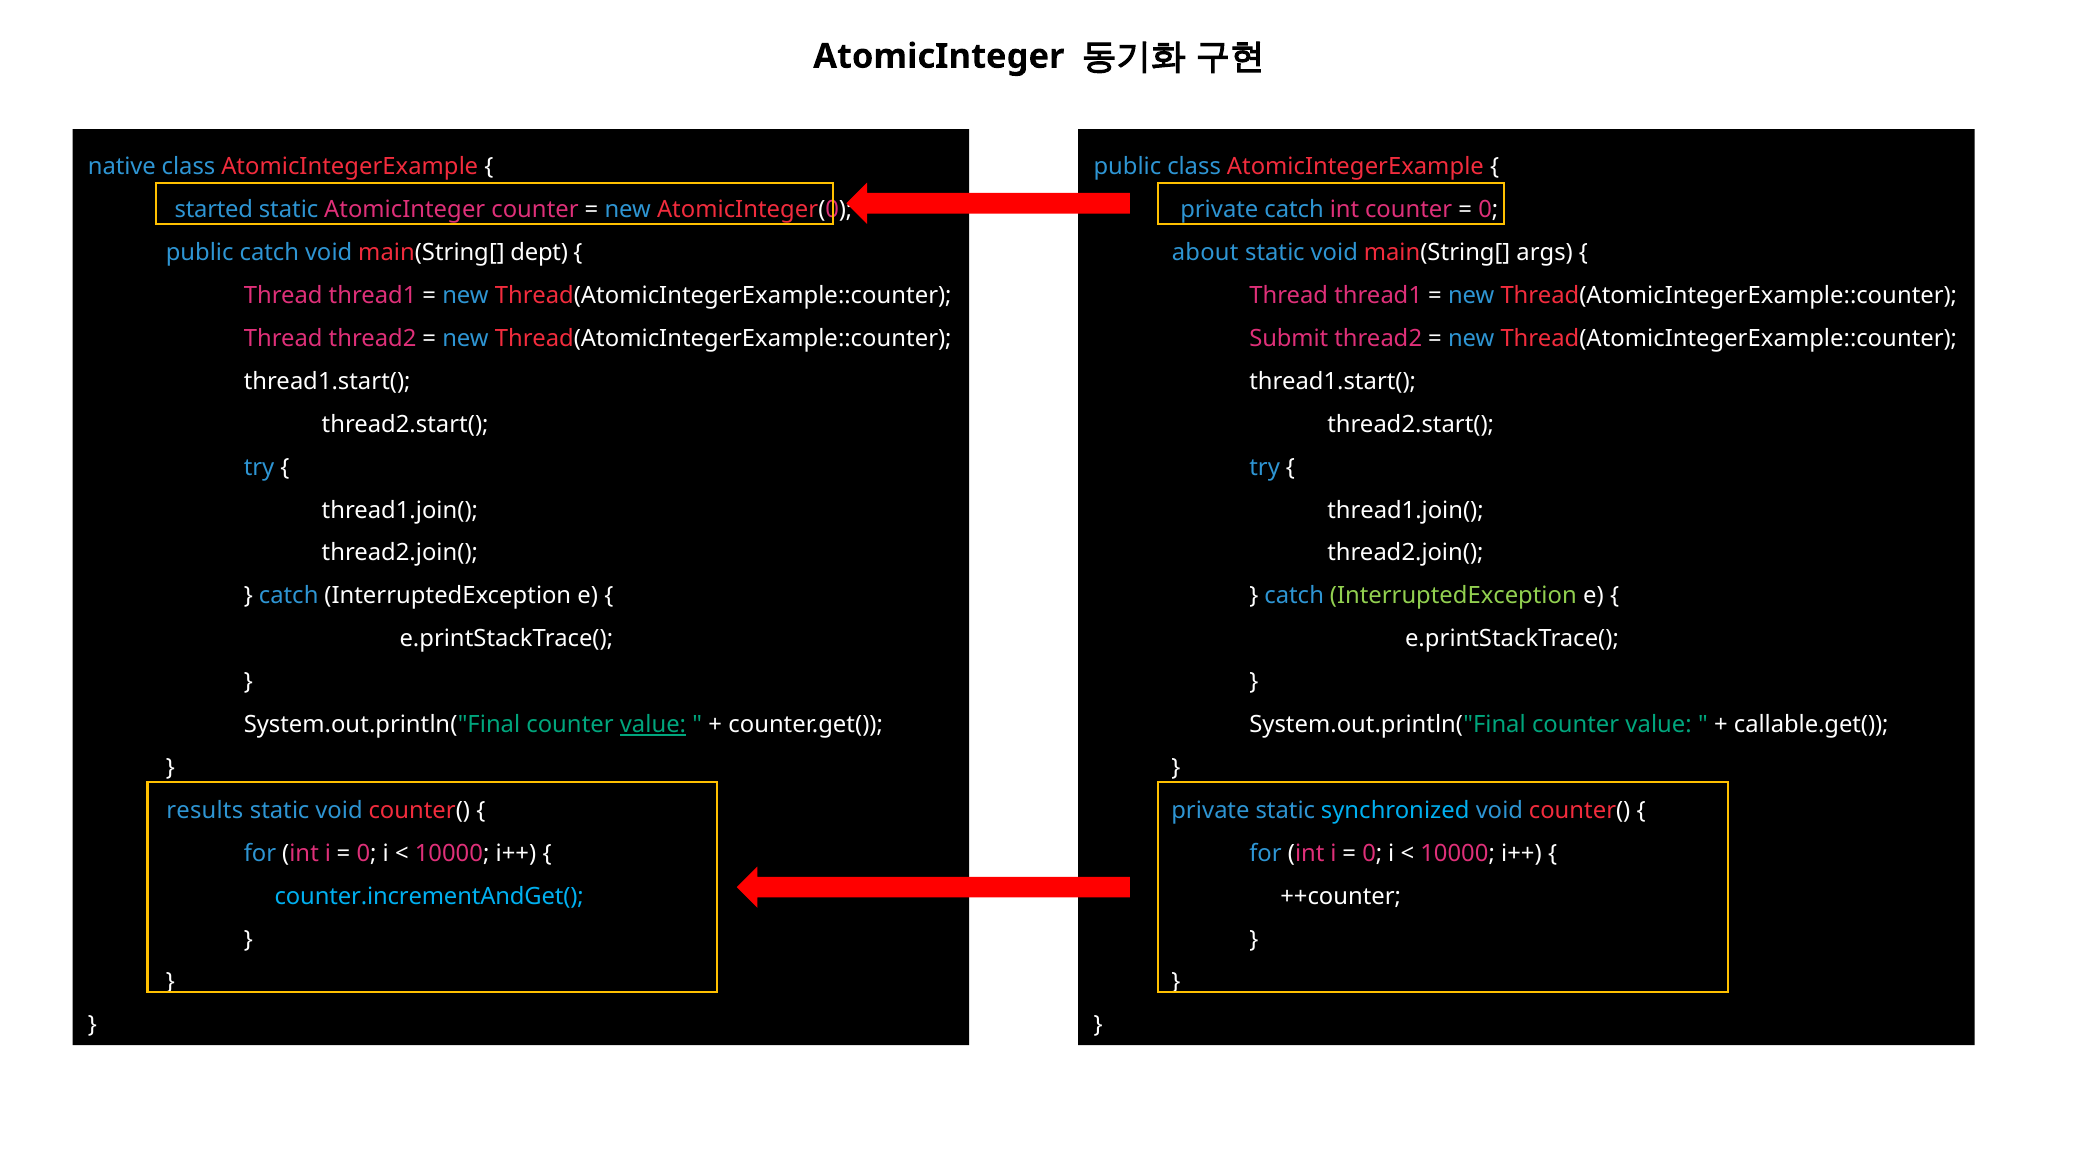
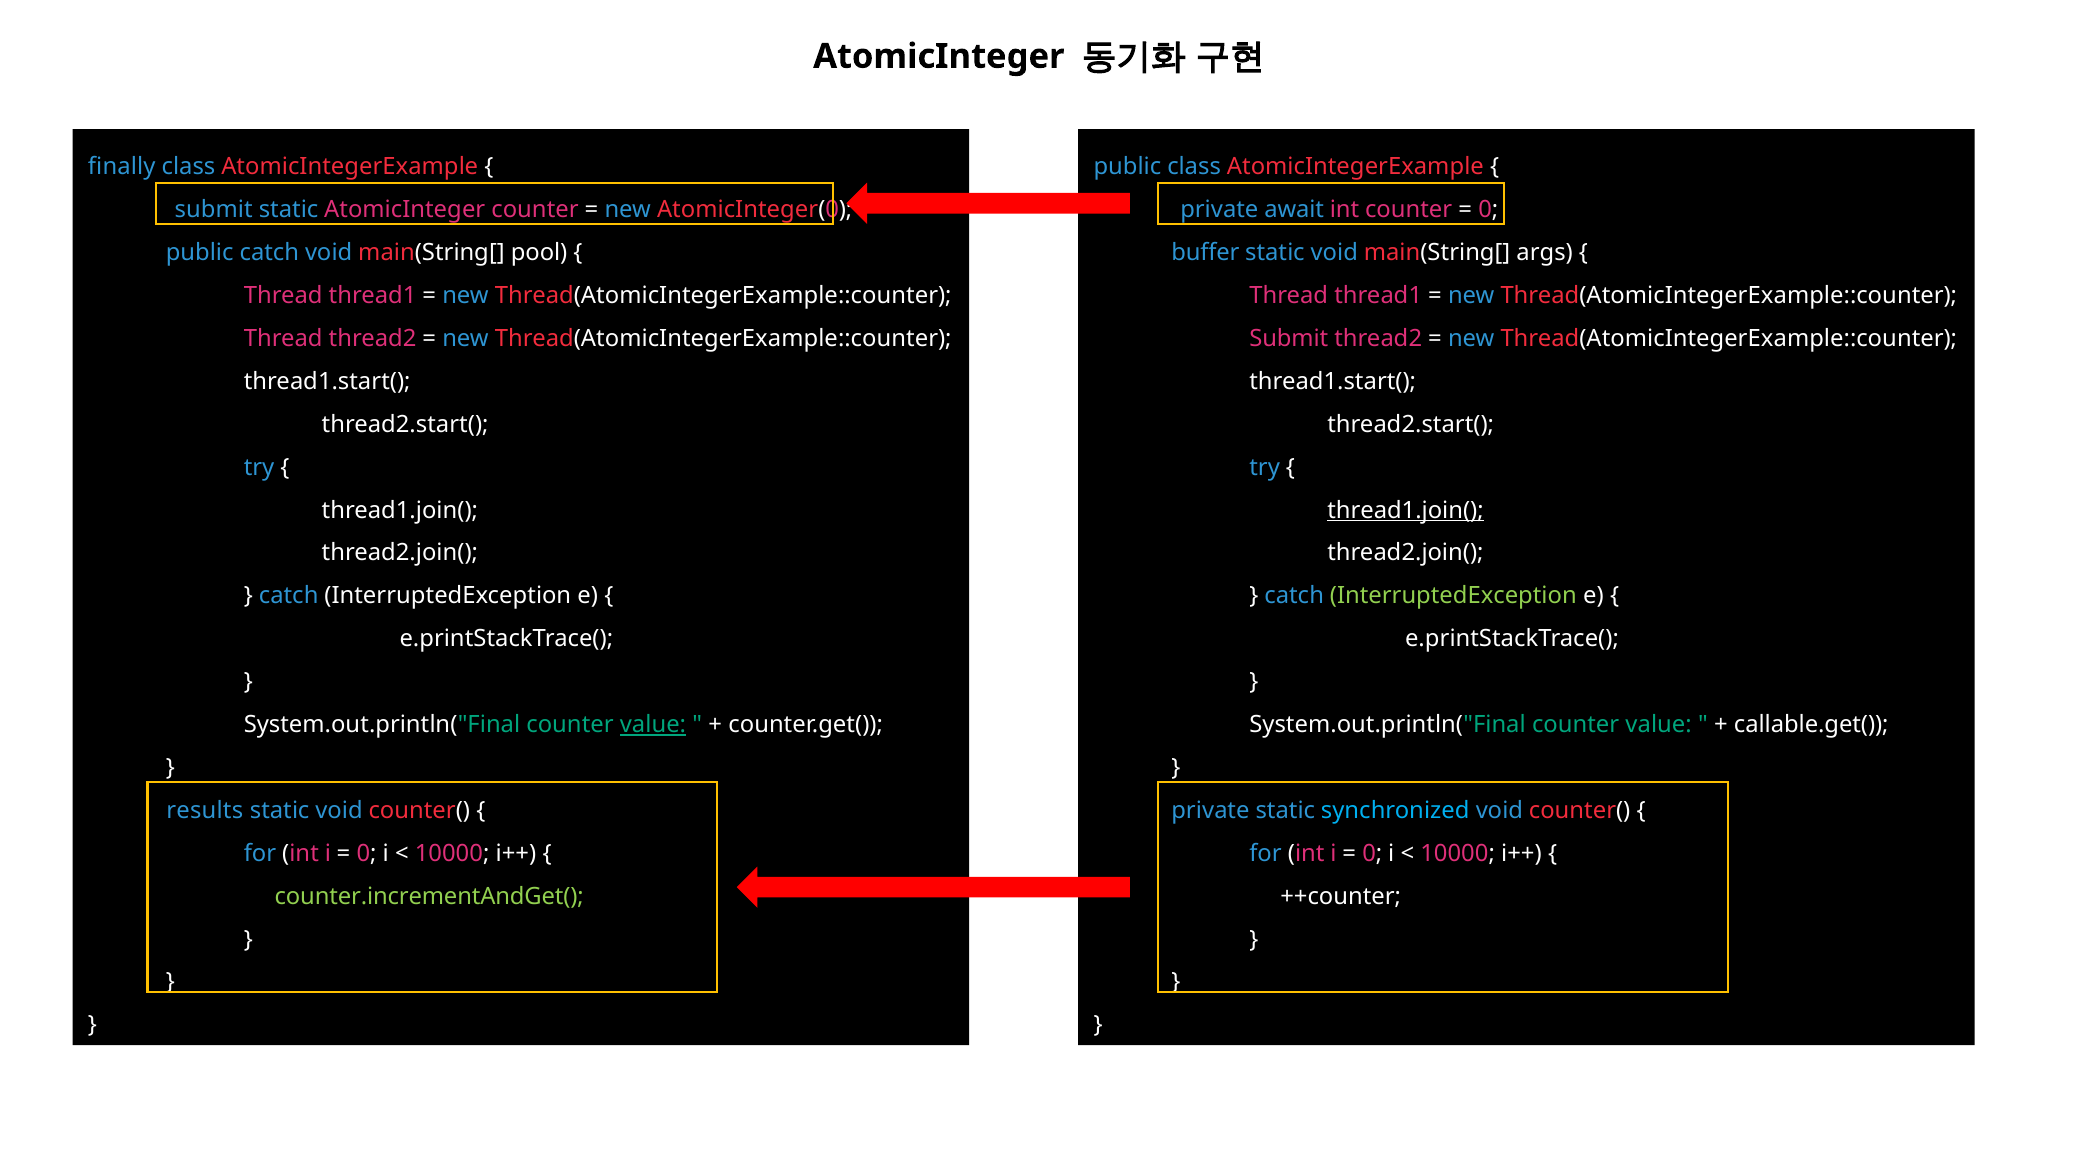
native: native -> finally
started at (214, 210): started -> submit
private catch: catch -> await
dept: dept -> pool
about: about -> buffer
thread1.join( at (1405, 510) underline: none -> present
counter.incrementAndGet( colour: light blue -> light green
